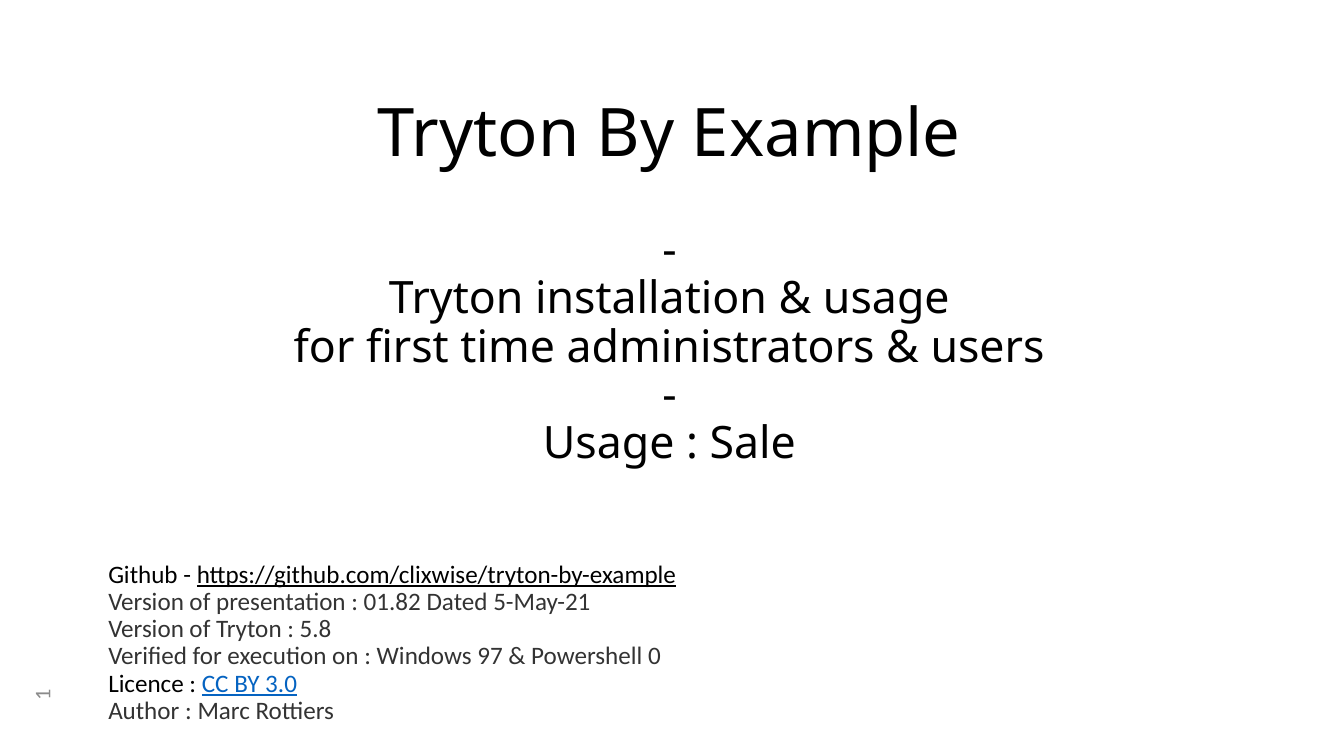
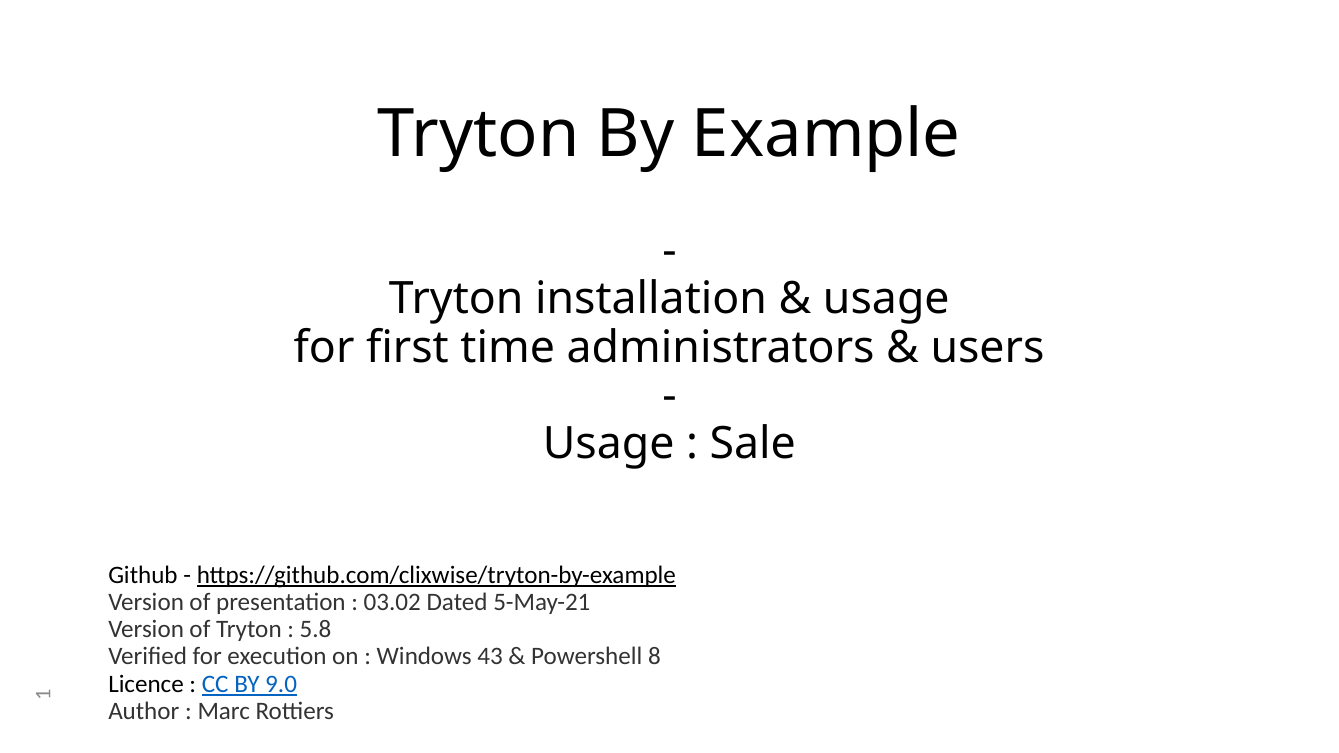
01.82: 01.82 -> 03.02
97: 97 -> 43
0: 0 -> 8
3.0: 3.0 -> 9.0
